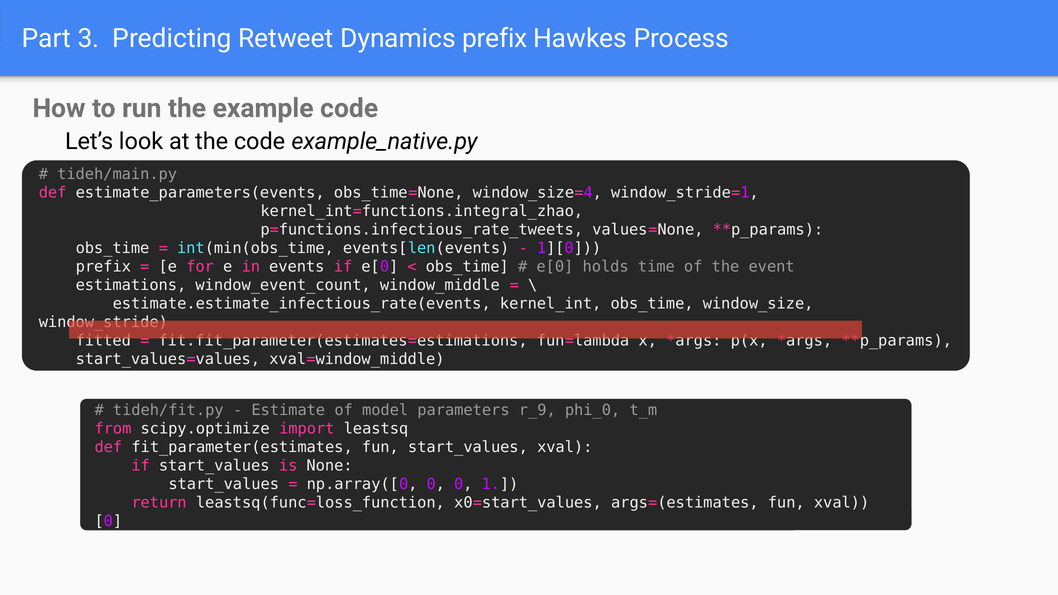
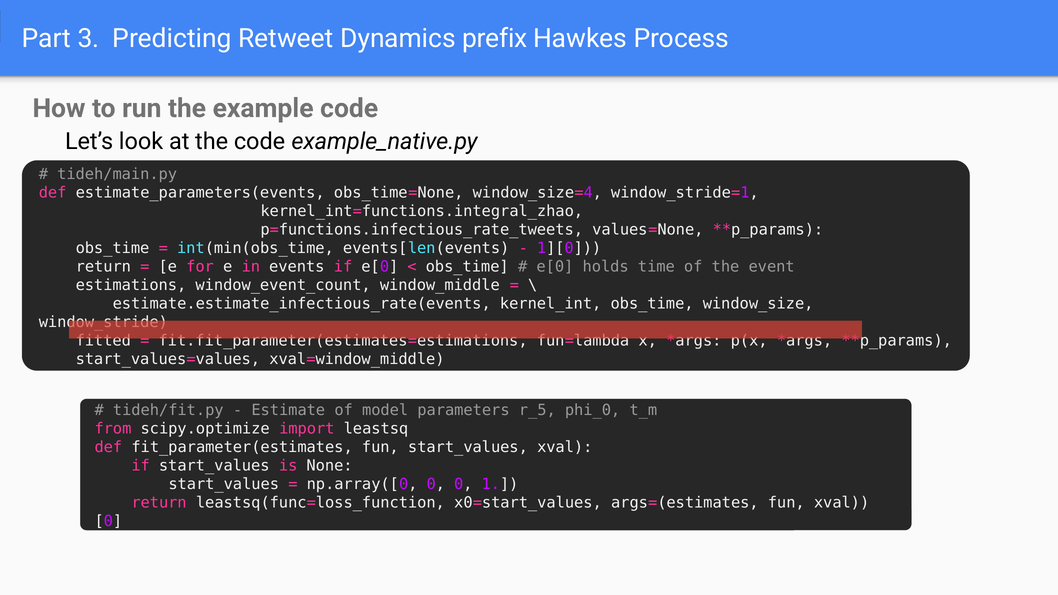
prefix at (103, 267): prefix -> return
r_9: r_9 -> r_5
